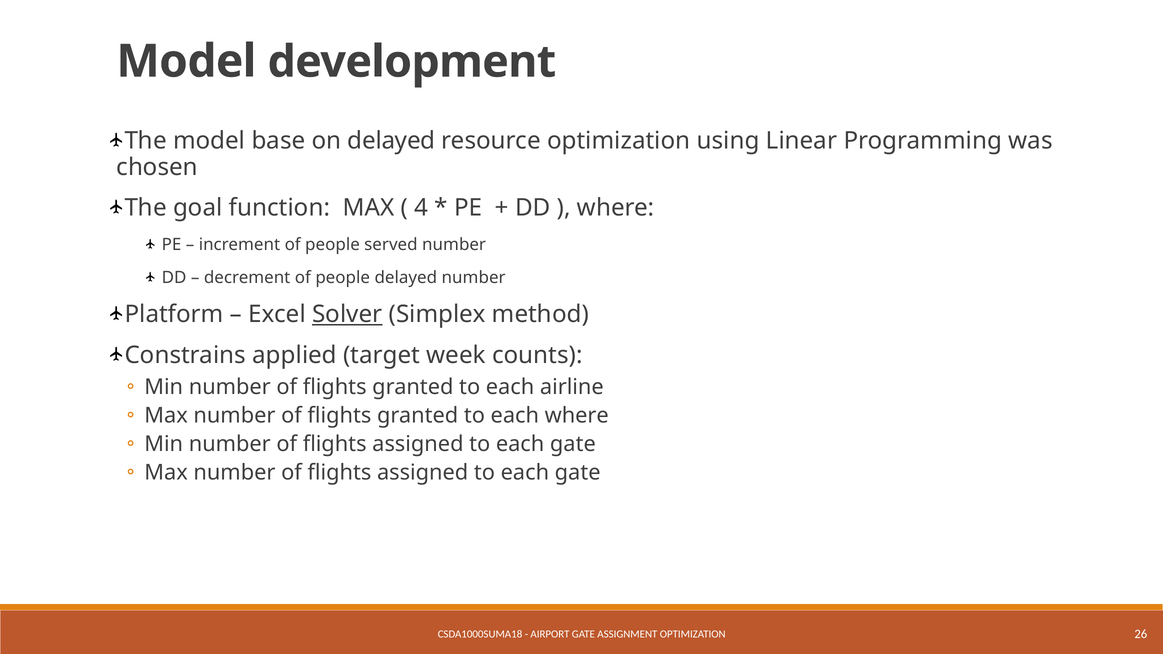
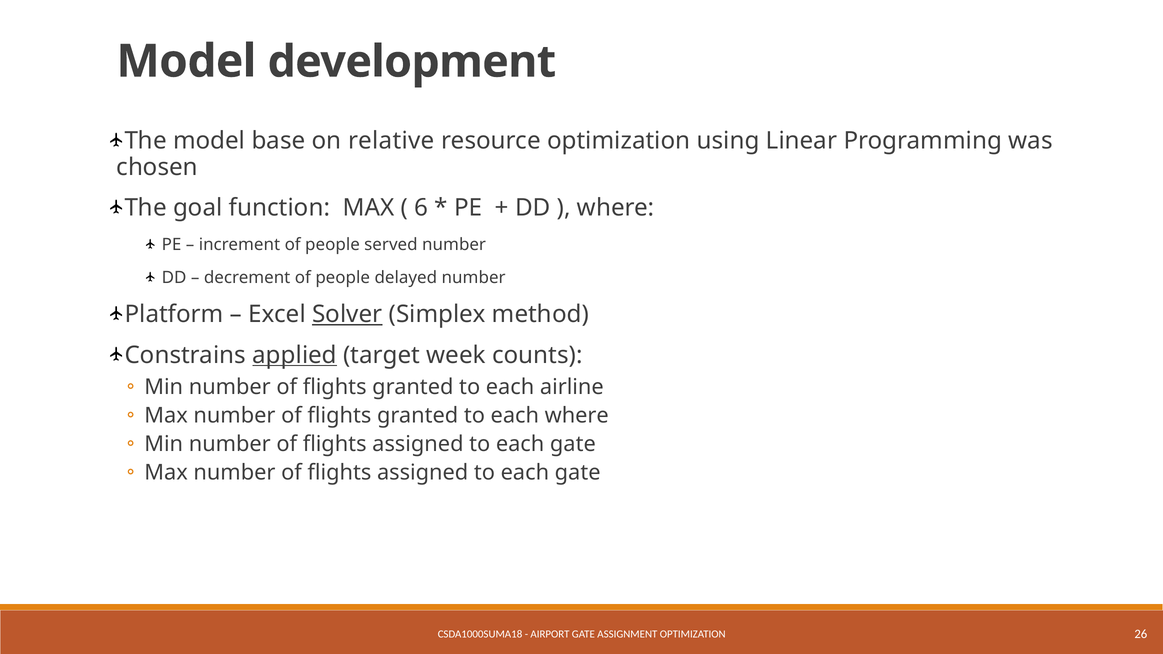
on delayed: delayed -> relative
4: 4 -> 6
applied underline: none -> present
